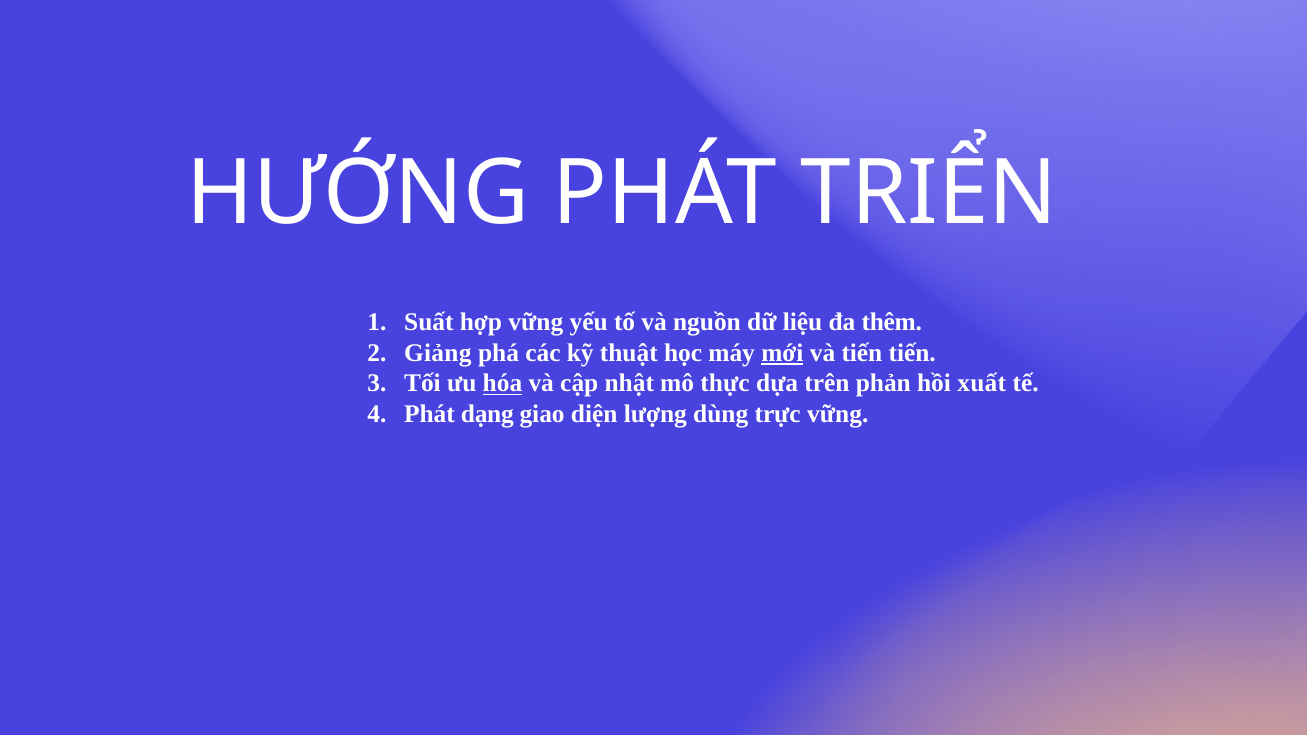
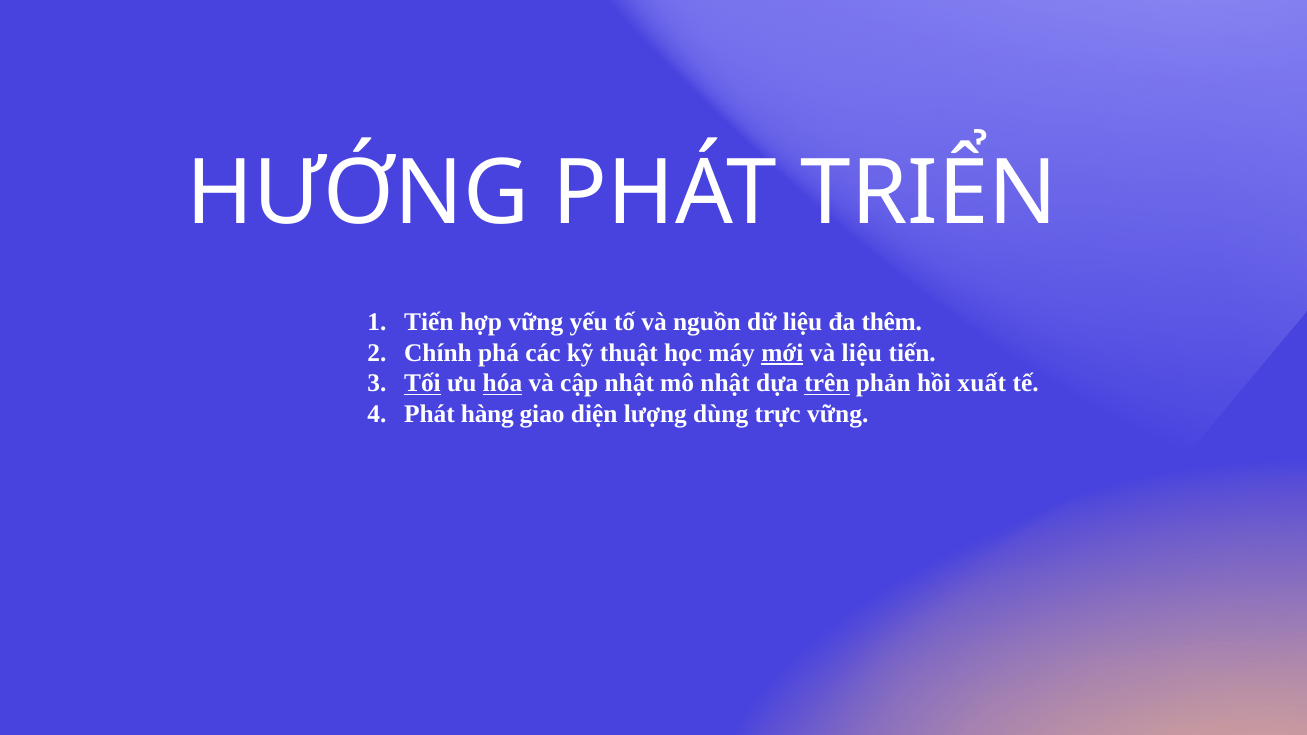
Suất at (429, 323): Suất -> Tiến
Giảng: Giảng -> Chính
và tiến: tiến -> liệu
Tối underline: none -> present
mô thực: thực -> nhật
trên underline: none -> present
dạng: dạng -> hàng
